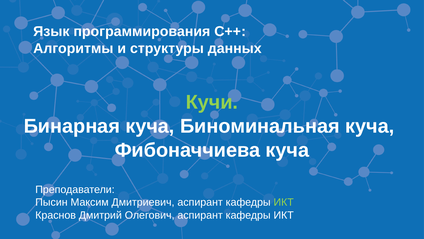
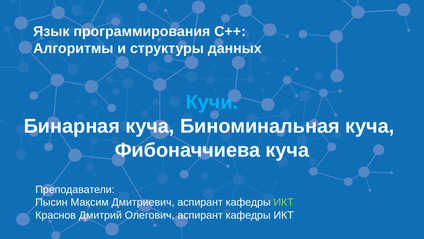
Кучи colour: light green -> light blue
